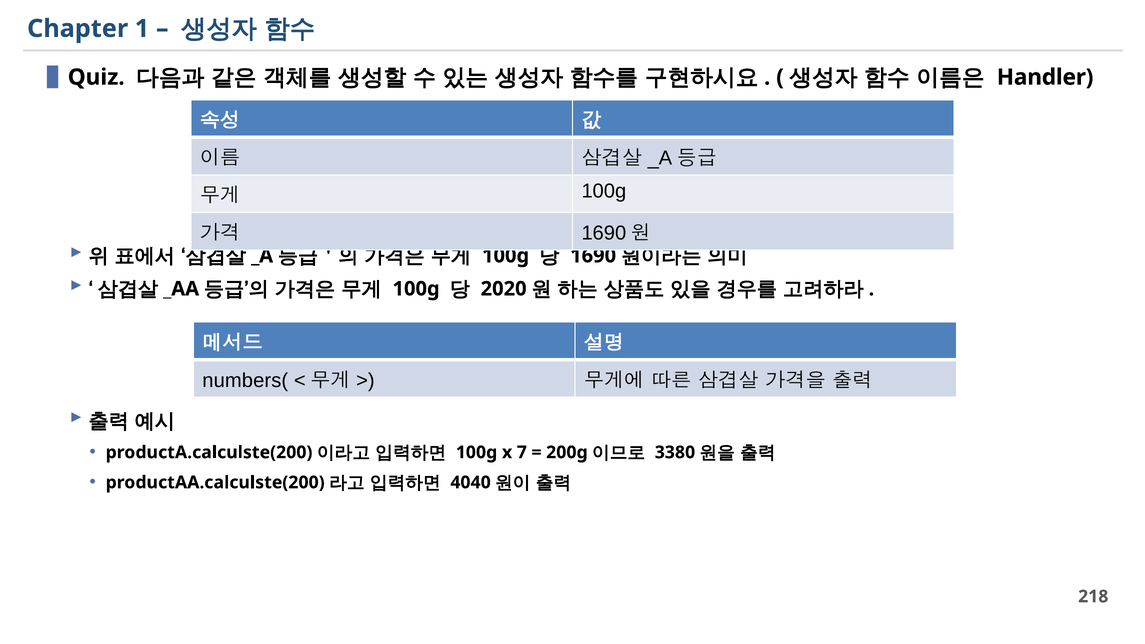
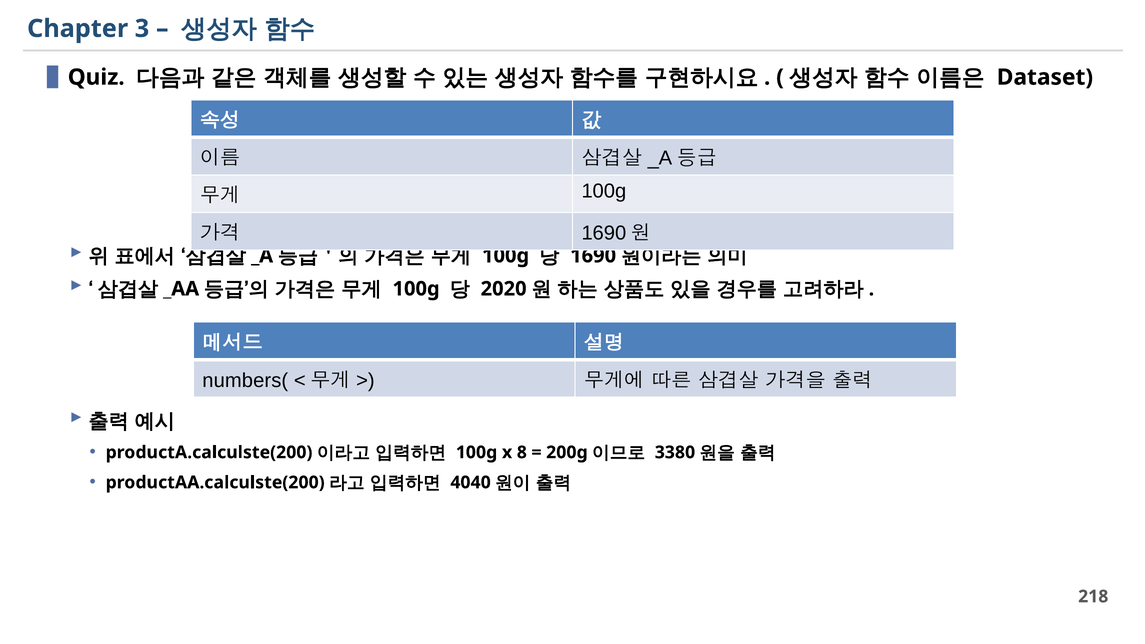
1: 1 -> 3
Handler: Handler -> Dataset
7: 7 -> 8
